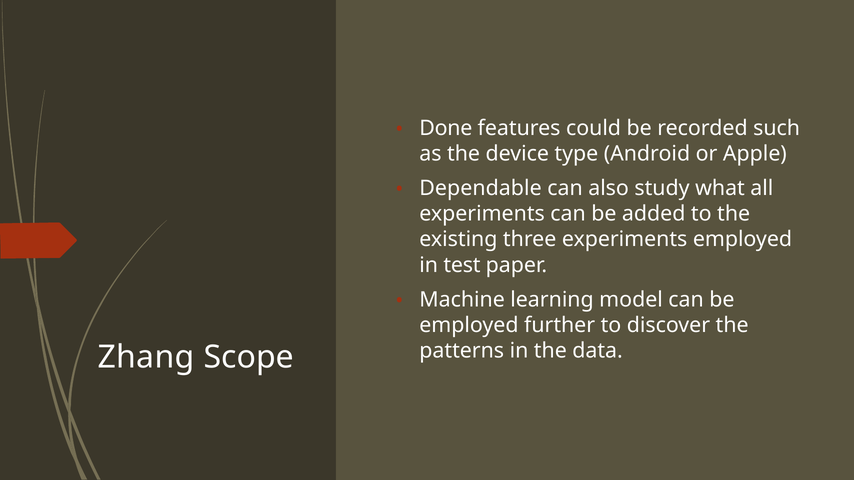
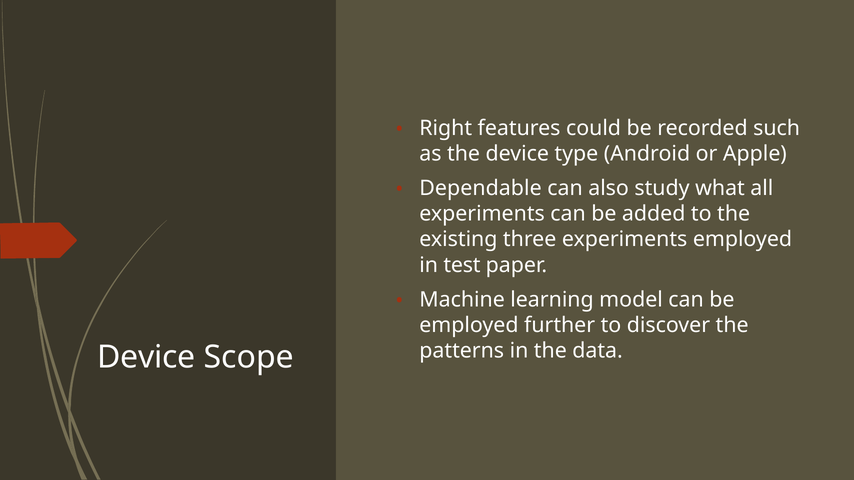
Done: Done -> Right
Zhang at (146, 358): Zhang -> Device
